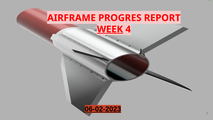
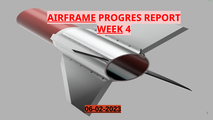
AIRFRAME underline: none -> present
